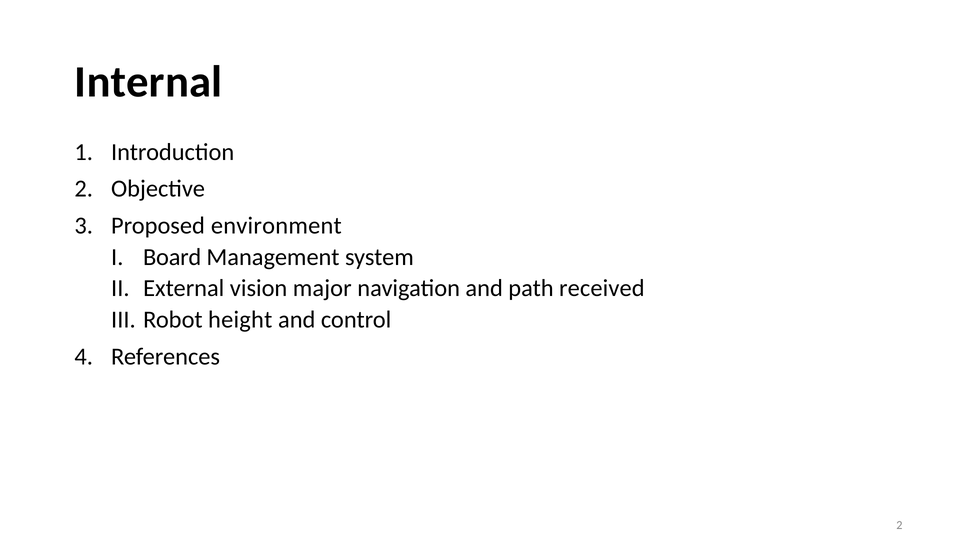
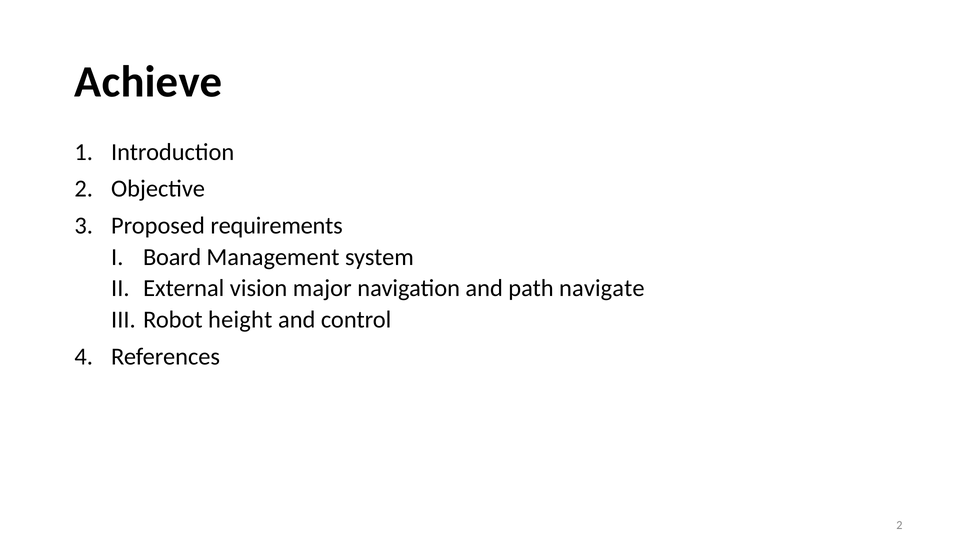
Internal: Internal -> Achieve
environment: environment -> requirements
received: received -> navigate
